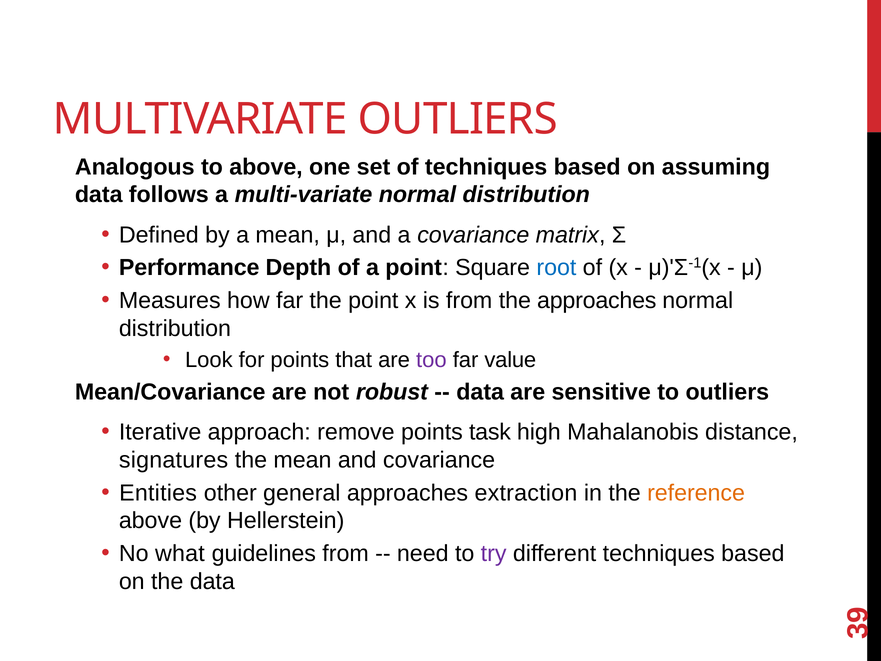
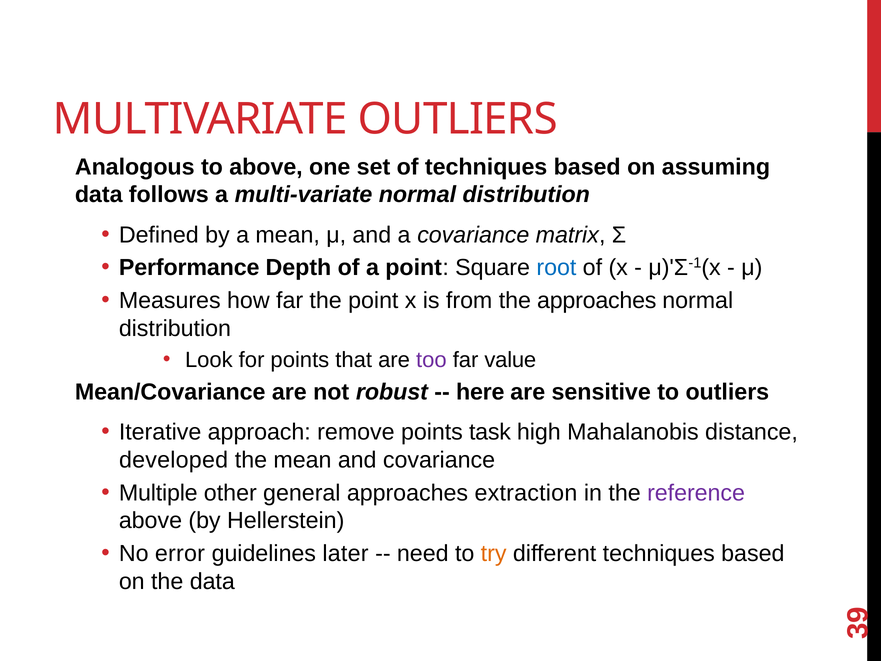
data at (480, 392): data -> here
signatures: signatures -> developed
Entities: Entities -> Multiple
reference colour: orange -> purple
what: what -> error
guidelines from: from -> later
try colour: purple -> orange
